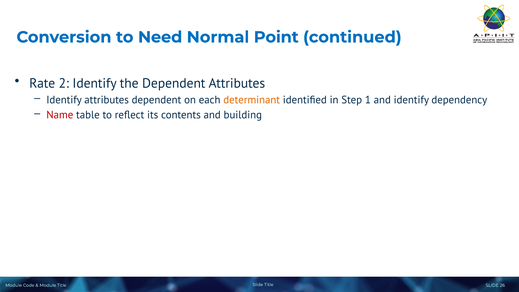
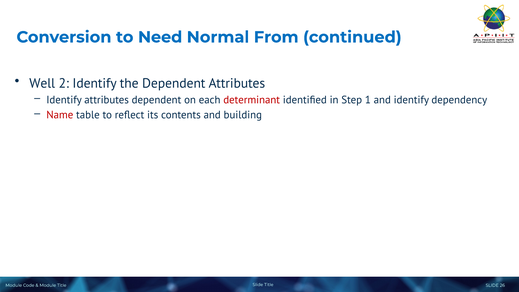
Point: Point -> From
Rate: Rate -> Well
determinant colour: orange -> red
